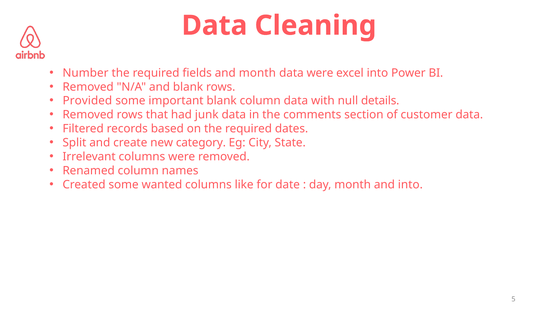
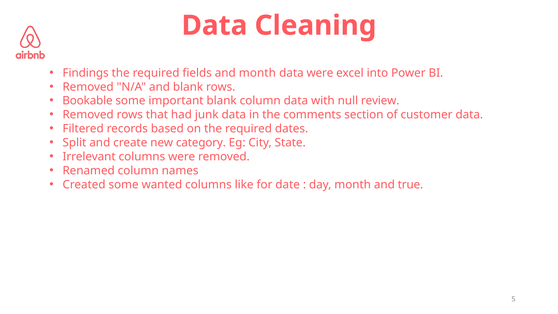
Number: Number -> Findings
Provided: Provided -> Bookable
details: details -> review
and into: into -> true
